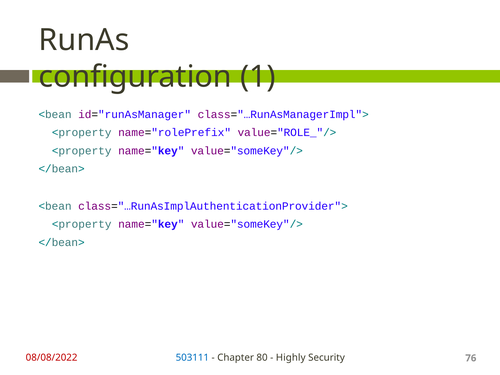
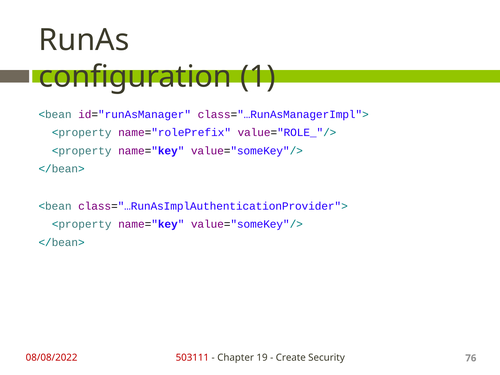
503111 colour: blue -> red
80: 80 -> 19
Highly: Highly -> Create
